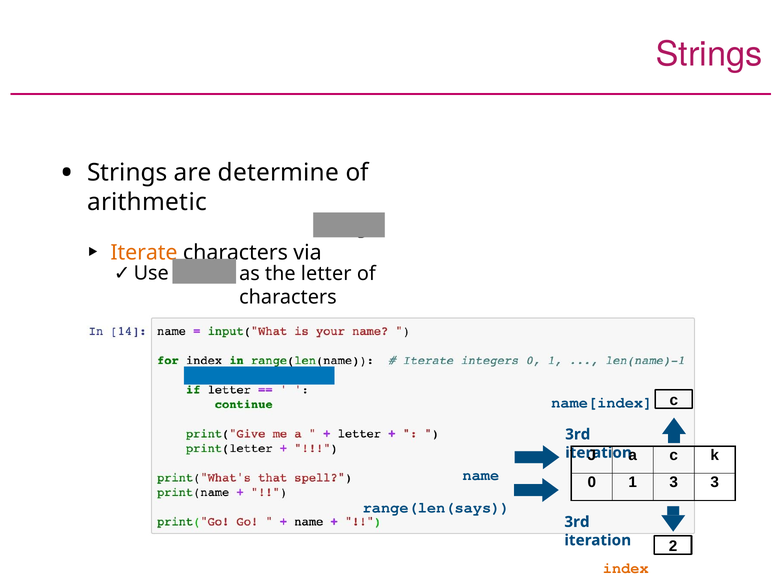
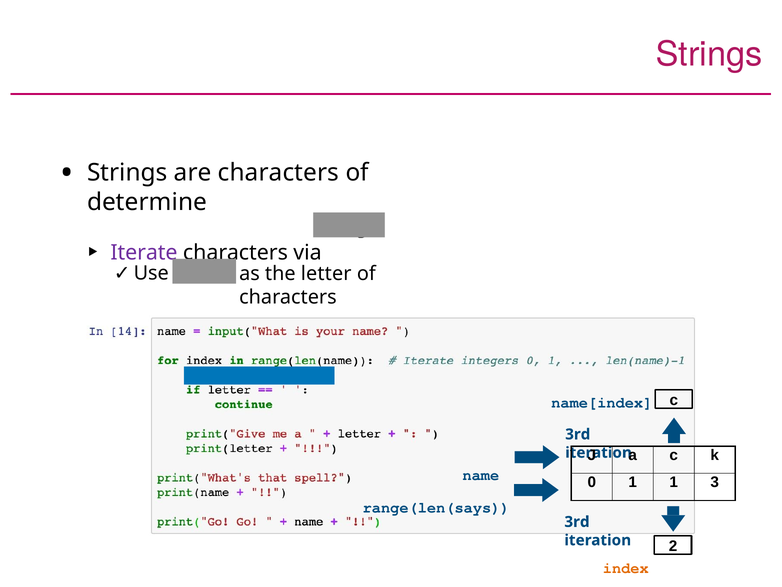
are determine: determine -> characters
arithmetic: arithmetic -> determine
Iterate colour: orange -> purple
1 3: 3 -> 1
